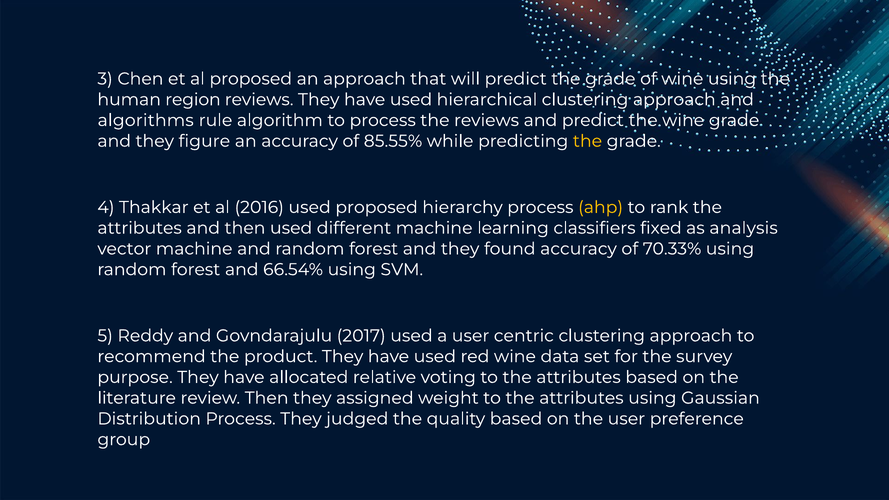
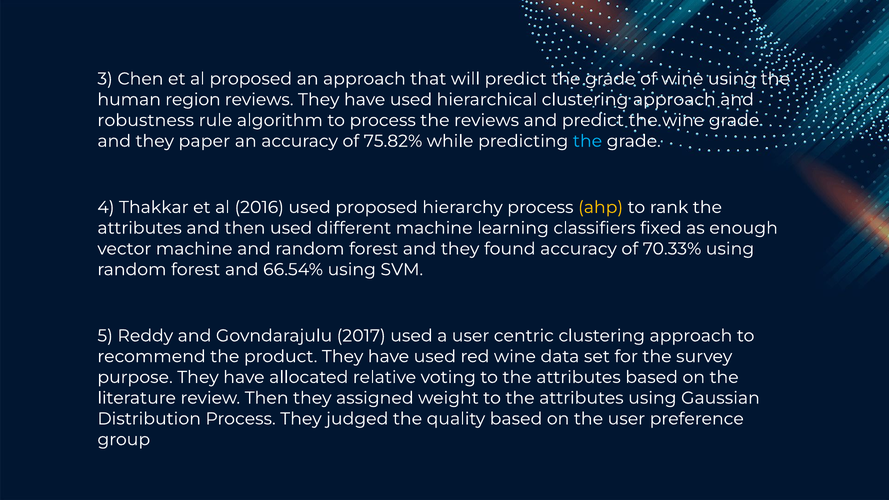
algorithms: algorithms -> robustness
figure: figure -> paper
85.55%: 85.55% -> 75.82%
the at (588, 141) colour: yellow -> light blue
analysis: analysis -> enough
